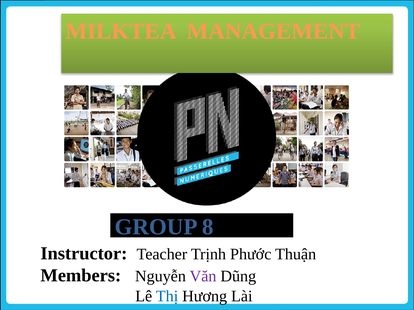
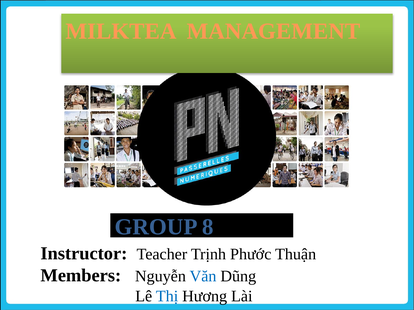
Văn colour: purple -> blue
